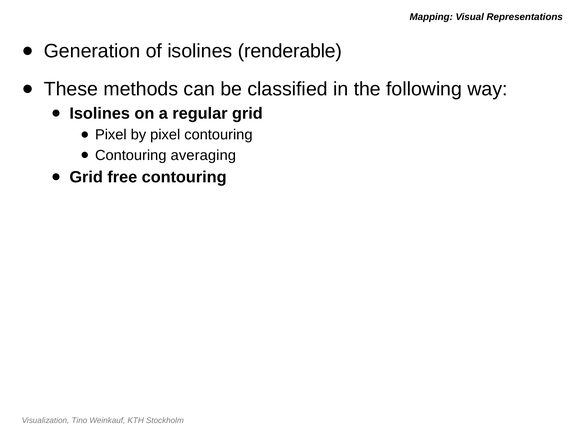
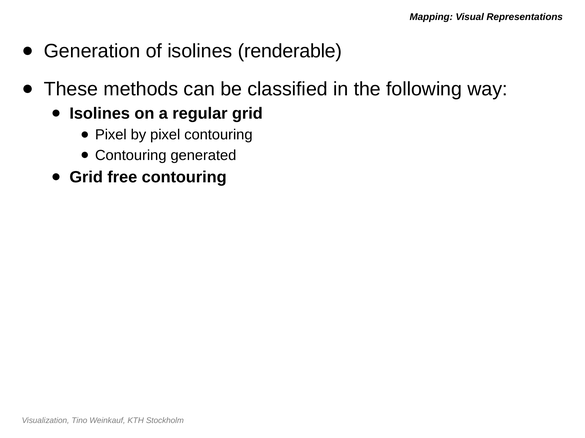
averaging: averaging -> generated
